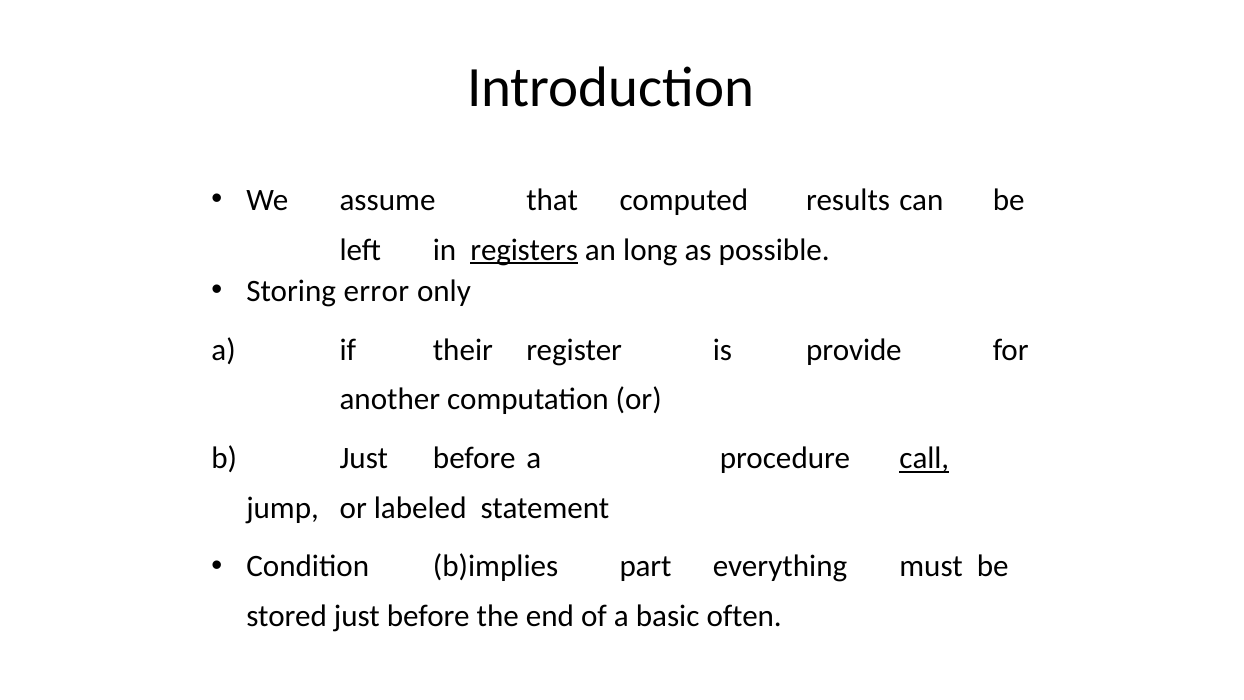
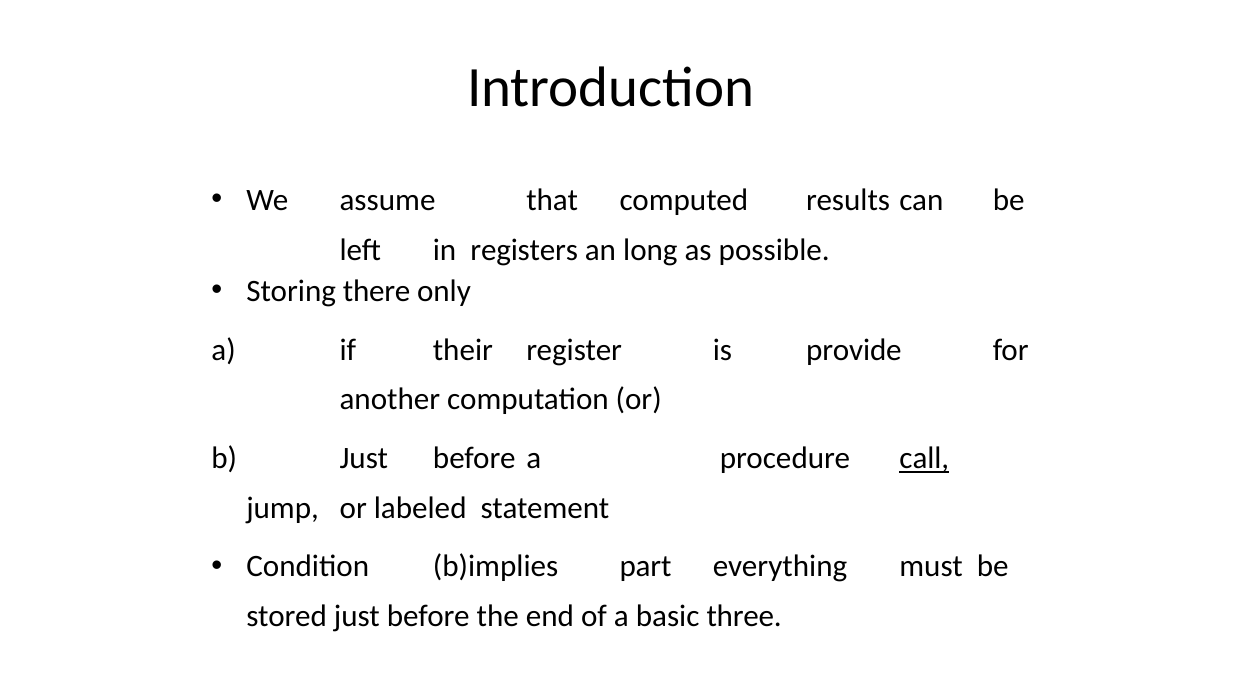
registers underline: present -> none
error: error -> there
often: often -> three
